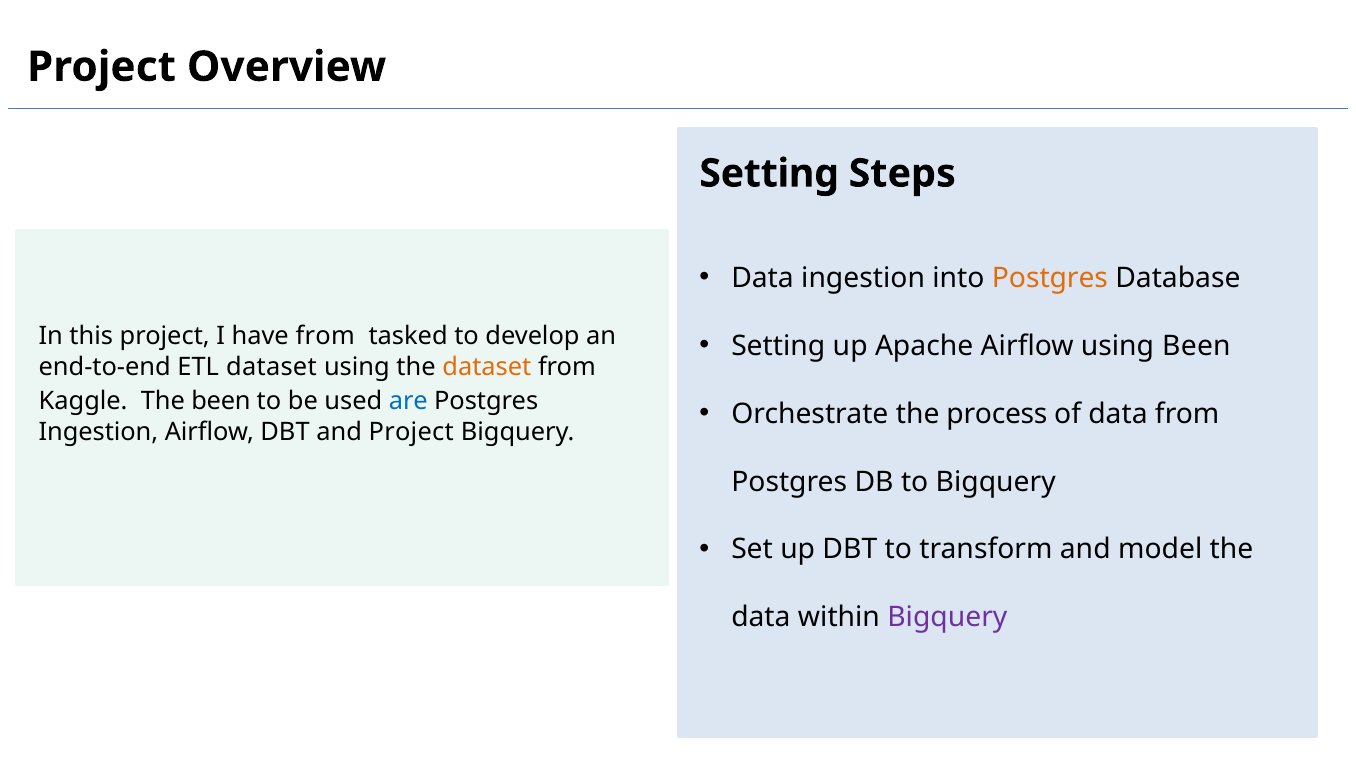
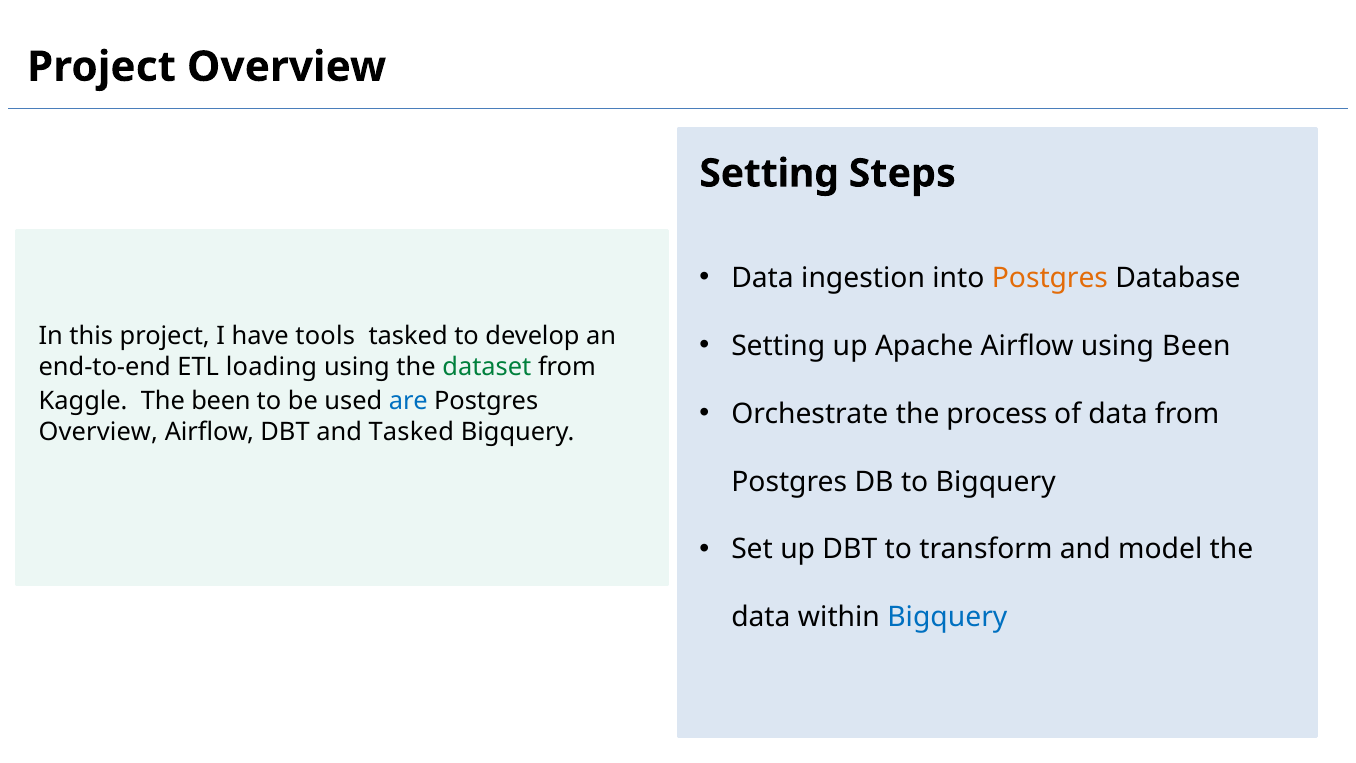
have from: from -> tools
ETL dataset: dataset -> loading
dataset at (487, 367) colour: orange -> green
Ingestion at (98, 432): Ingestion -> Overview
and Project: Project -> Tasked
Bigquery at (947, 617) colour: purple -> blue
